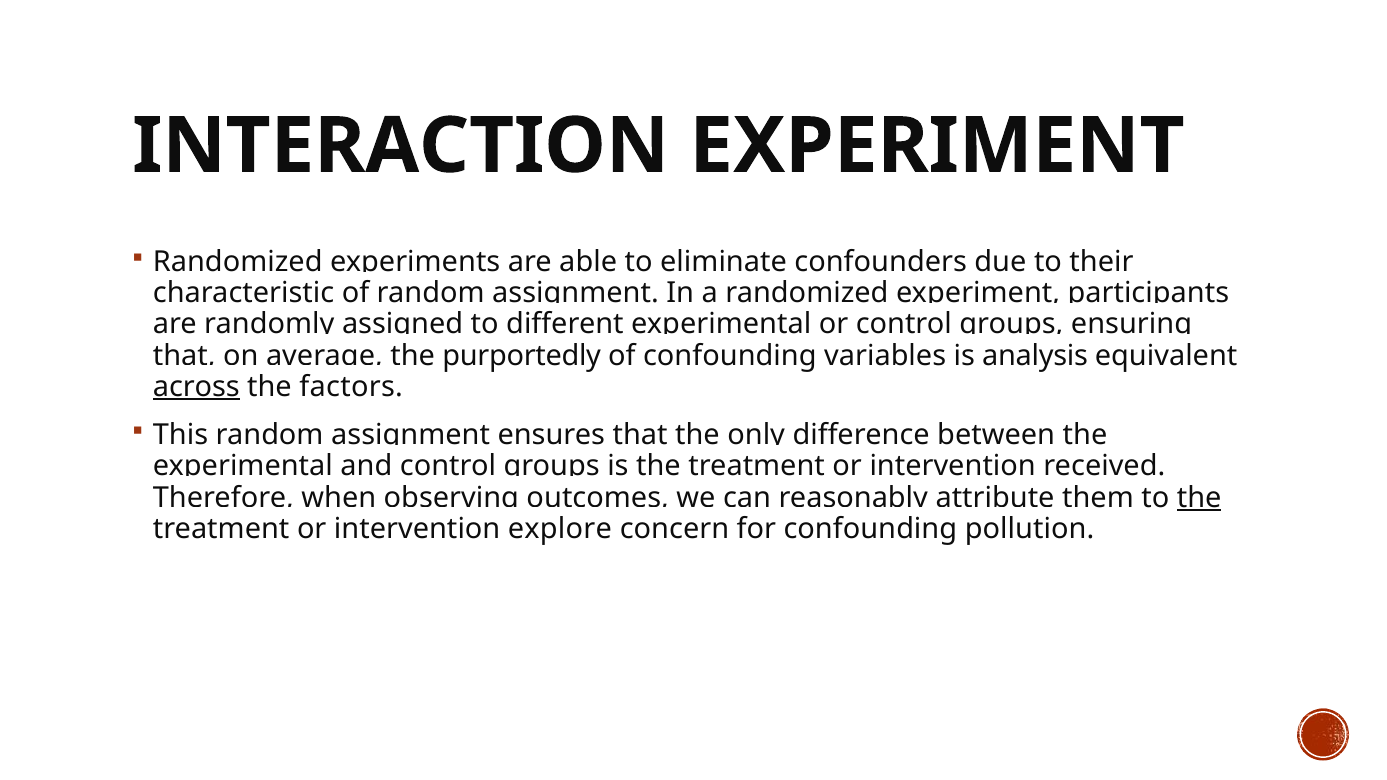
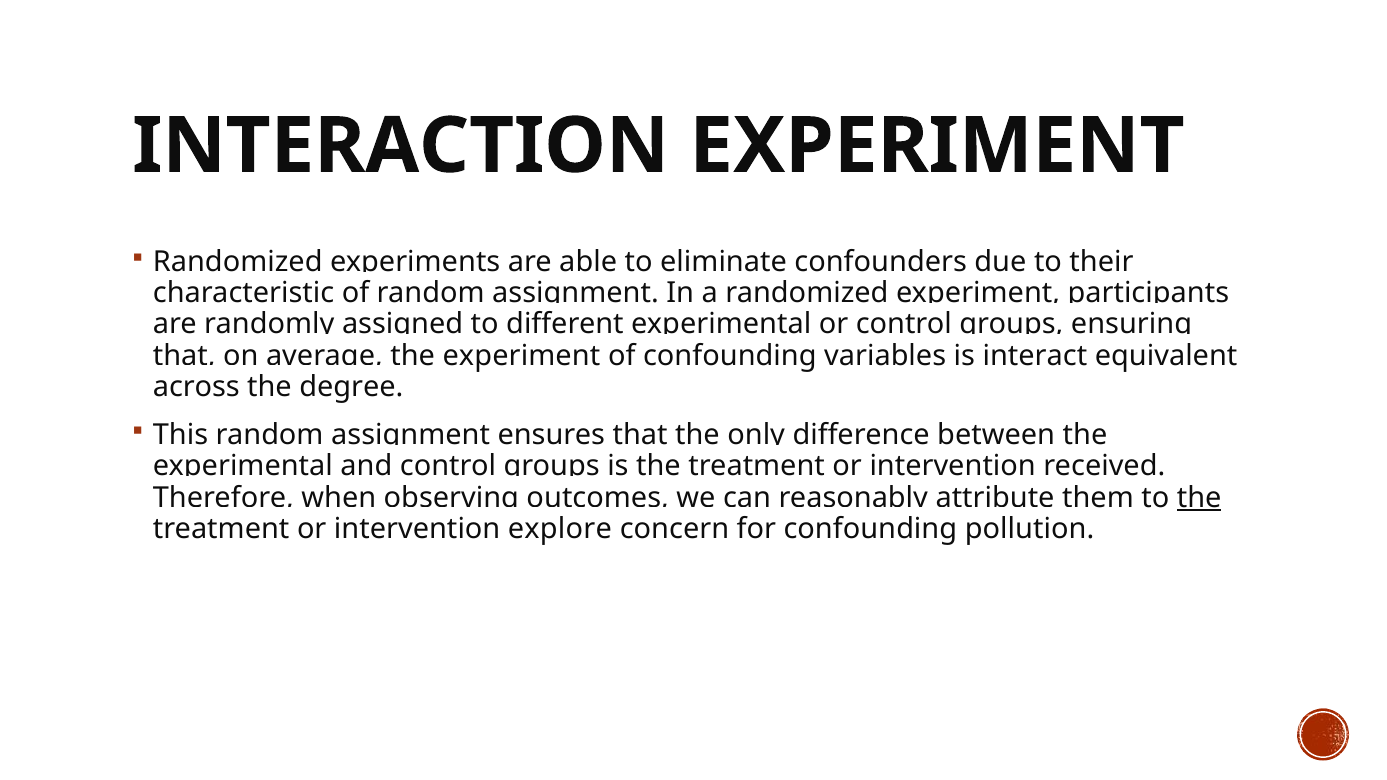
purportedly at (522, 356): purportedly -> experiment
analysis: analysis -> interact
across underline: present -> none
factors: factors -> degree
